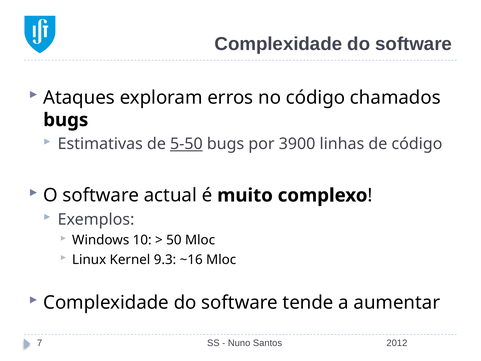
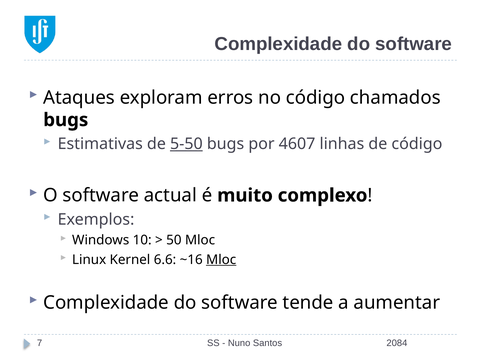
3900: 3900 -> 4607
9.3: 9.3 -> 6.6
Mloc at (221, 259) underline: none -> present
2012: 2012 -> 2084
